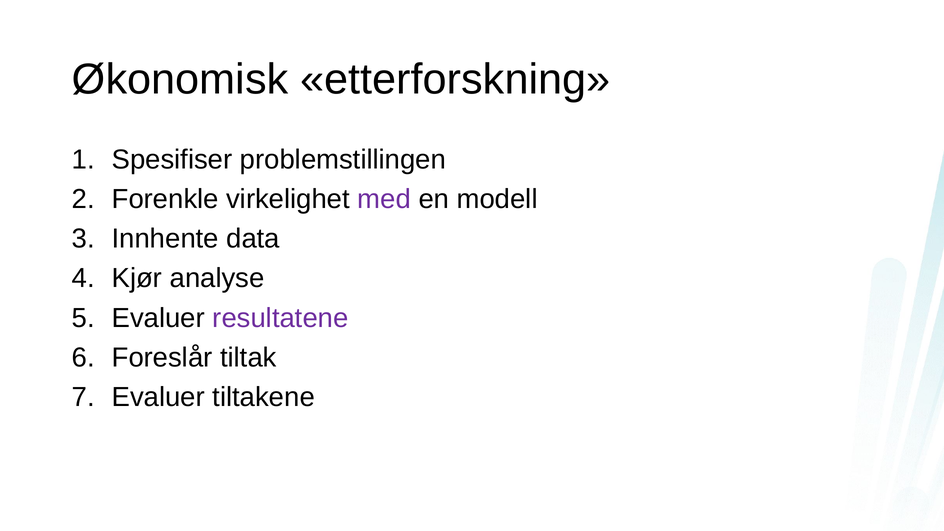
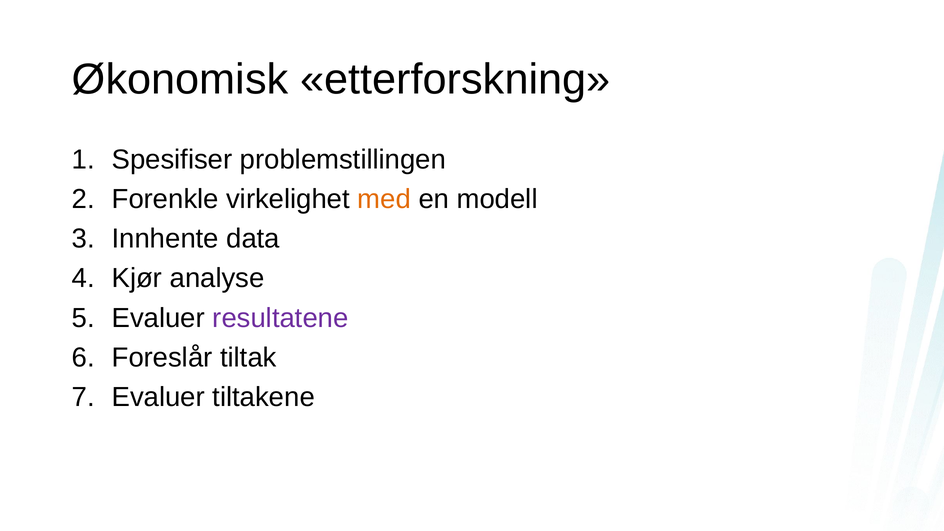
med colour: purple -> orange
